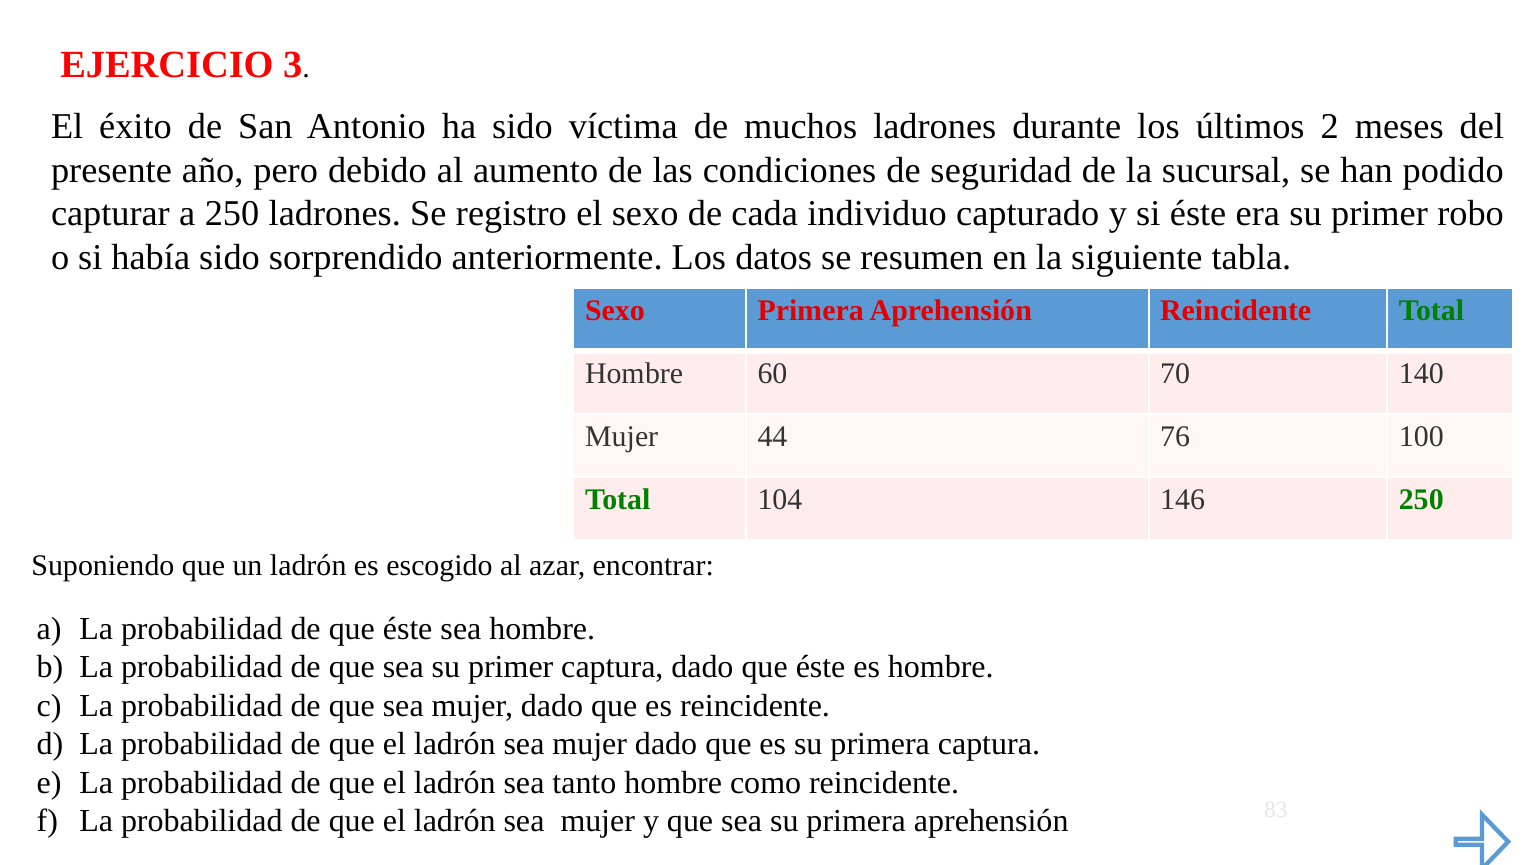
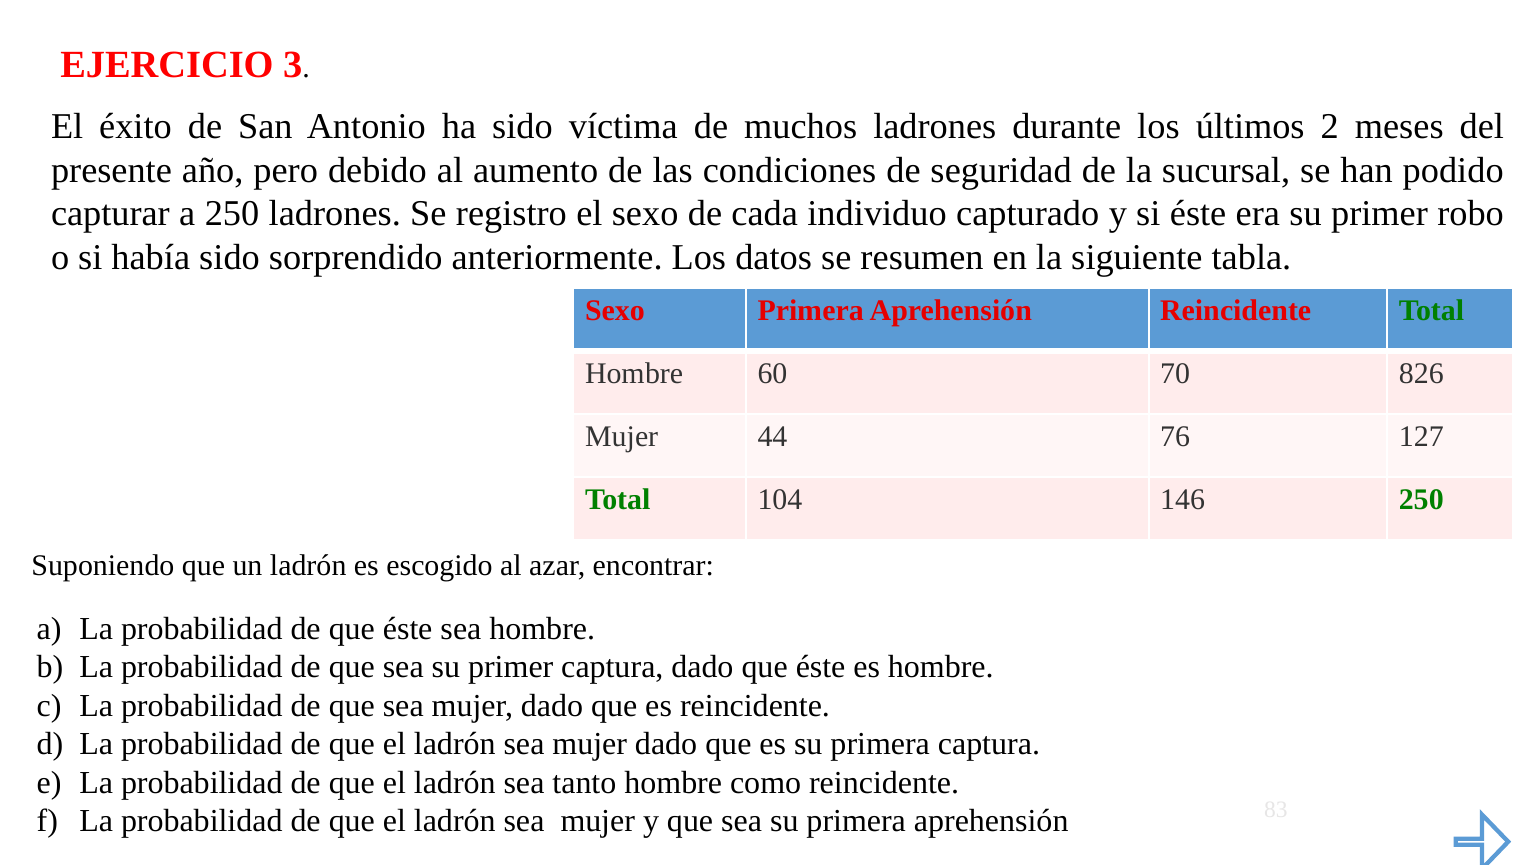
140: 140 -> 826
100: 100 -> 127
